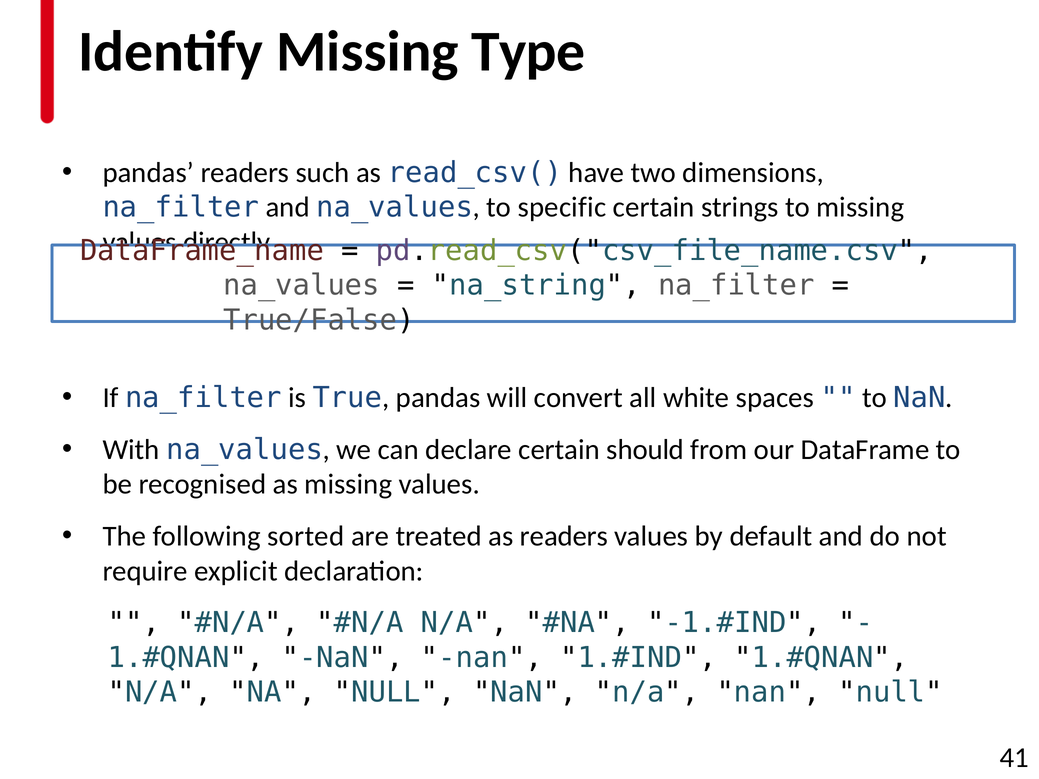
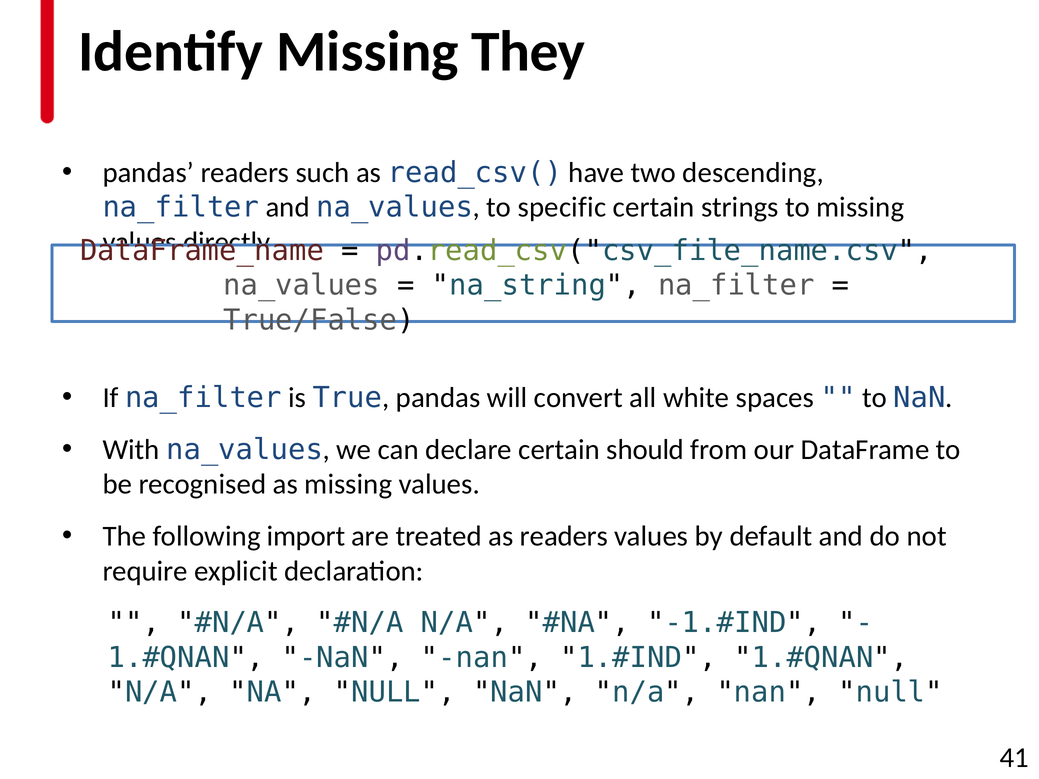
Type: Type -> They
dimensions: dimensions -> descending
sorted: sorted -> import
